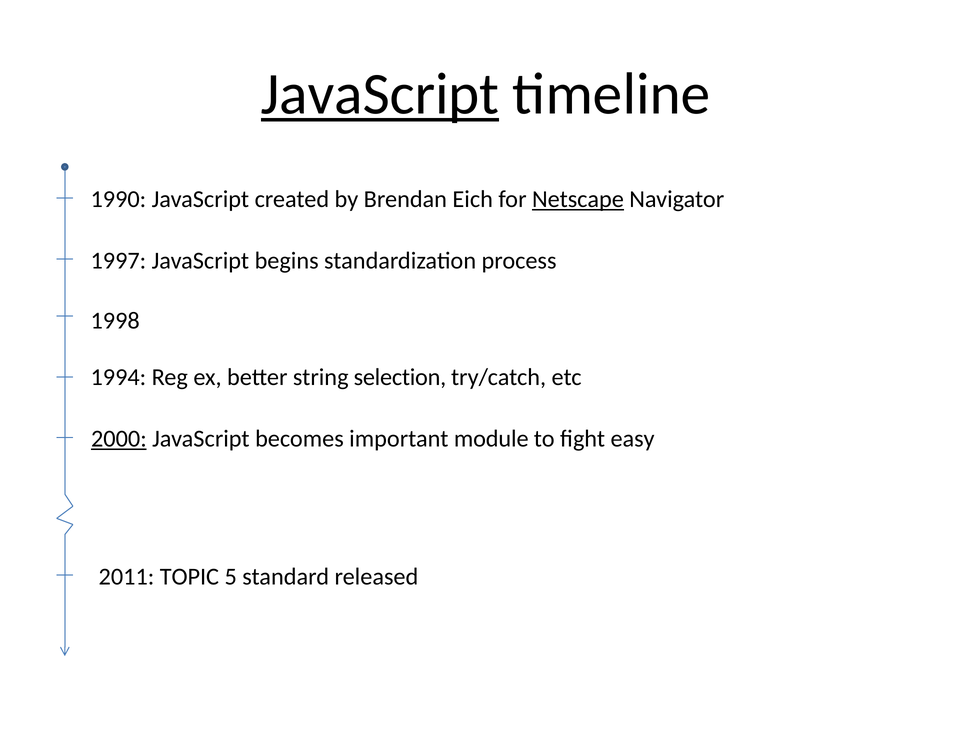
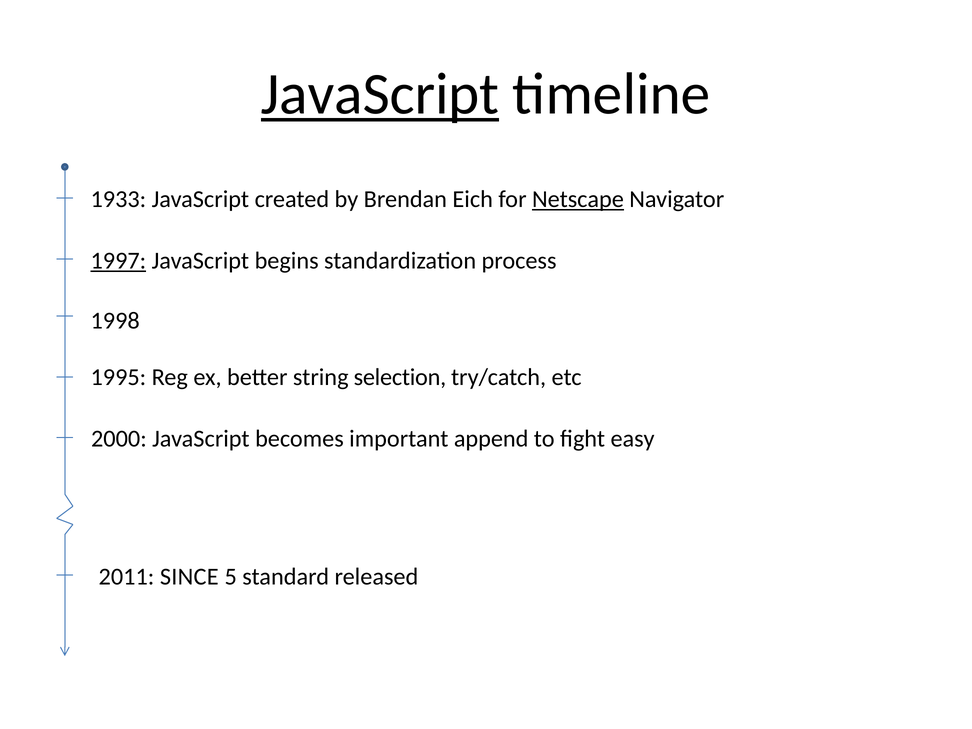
1990: 1990 -> 1933
1997 underline: none -> present
1994: 1994 -> 1995
2000 underline: present -> none
module: module -> append
TOPIC: TOPIC -> SINCE
